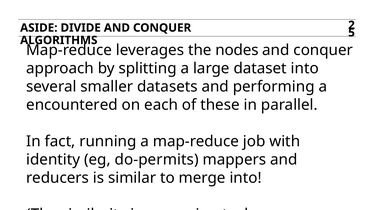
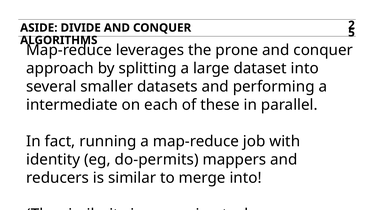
nodes: nodes -> prone
encountered: encountered -> intermediate
